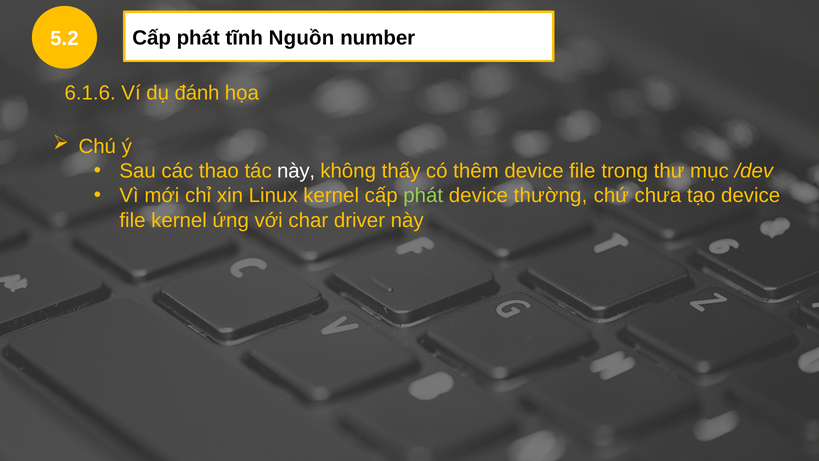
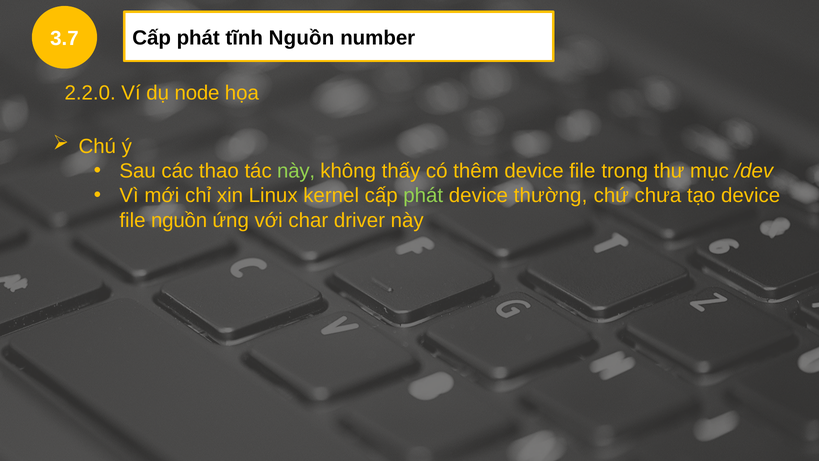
5.2: 5.2 -> 3.7
6.1.6: 6.1.6 -> 2.2.0
đánh: đánh -> node
này at (296, 171) colour: white -> light green
file kernel: kernel -> nguồn
